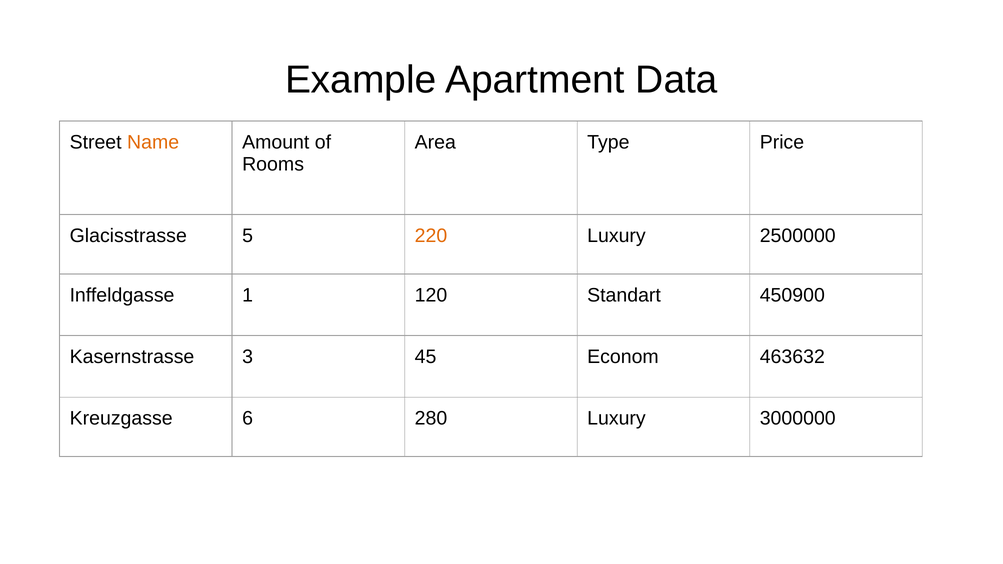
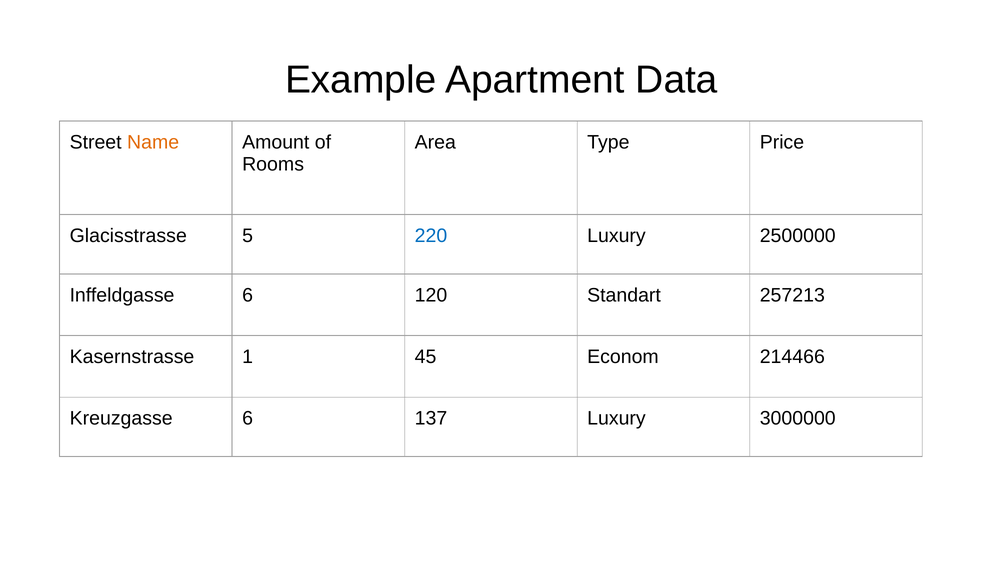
220 colour: orange -> blue
Inffeldgasse 1: 1 -> 6
450900: 450900 -> 257213
3: 3 -> 1
463632: 463632 -> 214466
280: 280 -> 137
